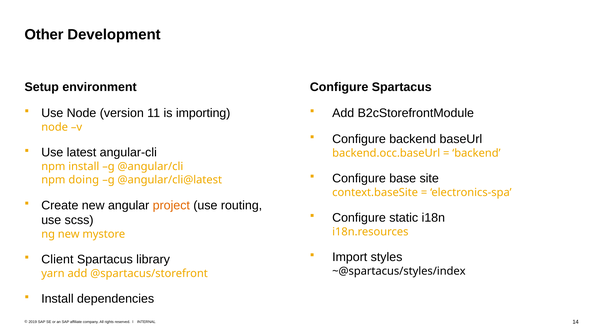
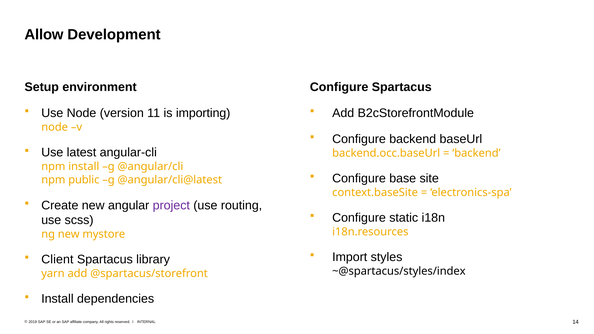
Other: Other -> Allow
doing: doing -> public
project colour: orange -> purple
